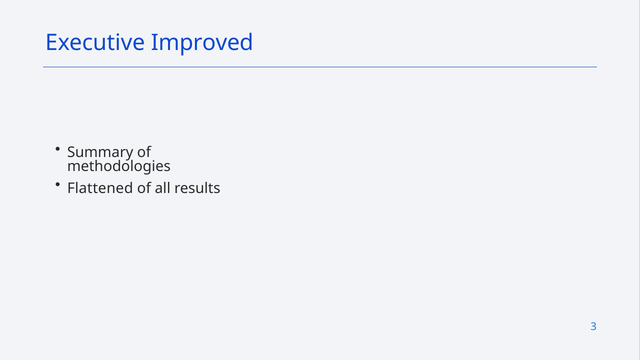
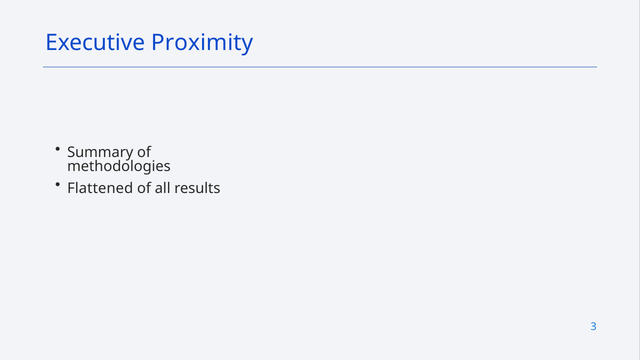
Improved: Improved -> Proximity
